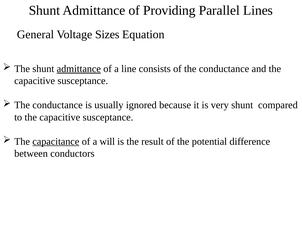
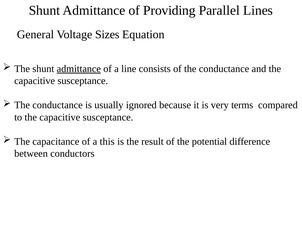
very shunt: shunt -> terms
capacitance underline: present -> none
will: will -> this
